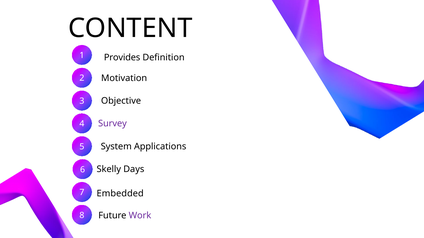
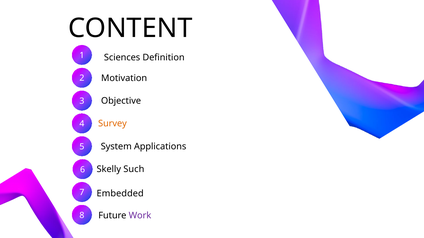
Provides: Provides -> Sciences
Survey colour: purple -> orange
Days: Days -> Such
